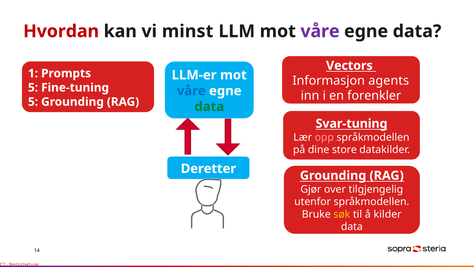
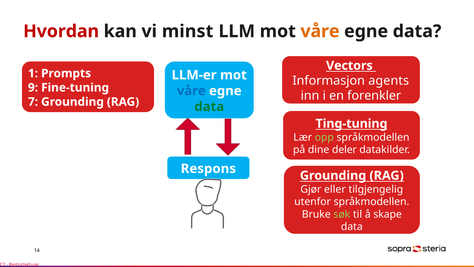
våre at (320, 31) colour: purple -> orange
5 at (33, 87): 5 -> 9
5 at (33, 102): 5 -> 7
Svar-tuning: Svar-tuning -> Ting-tuning
opp colour: pink -> light green
store: store -> deler
Deretter: Deretter -> Respons
over: over -> eller
søk colour: yellow -> light green
kilder: kilder -> skape
